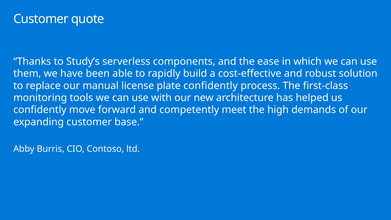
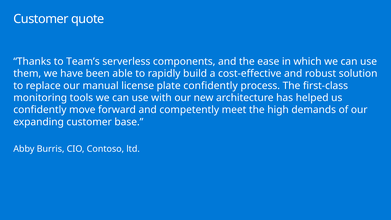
Study’s: Study’s -> Team’s
